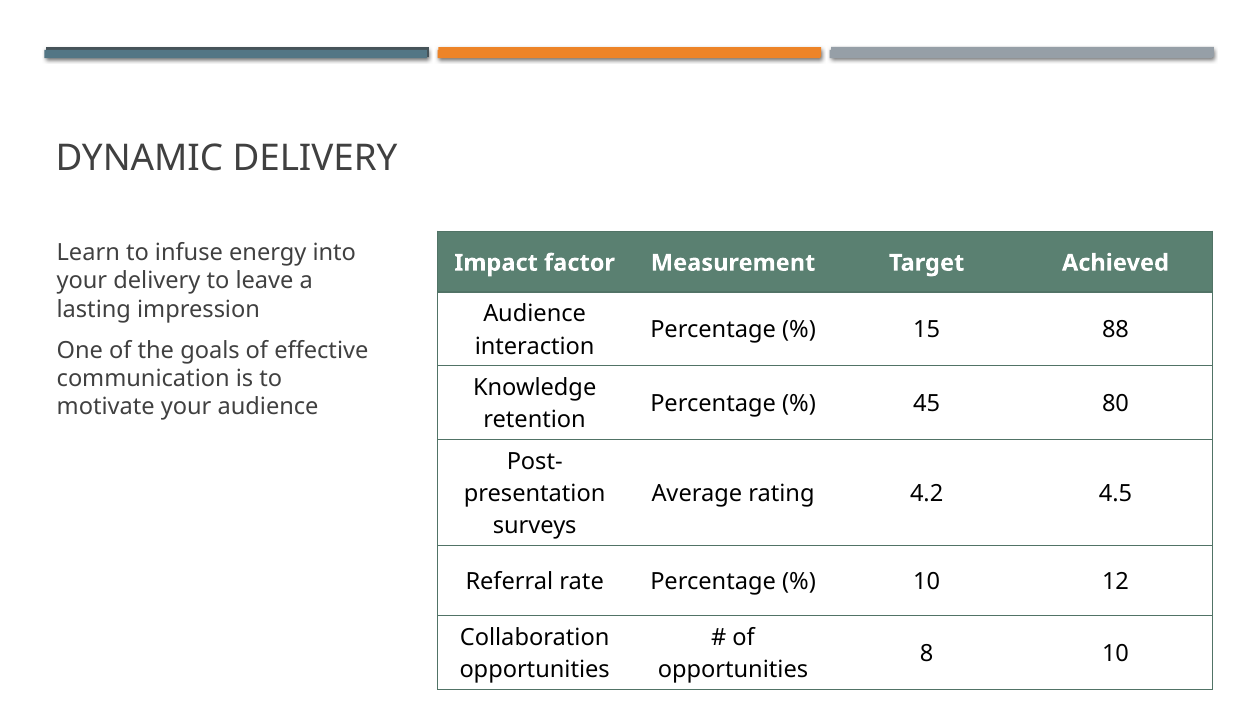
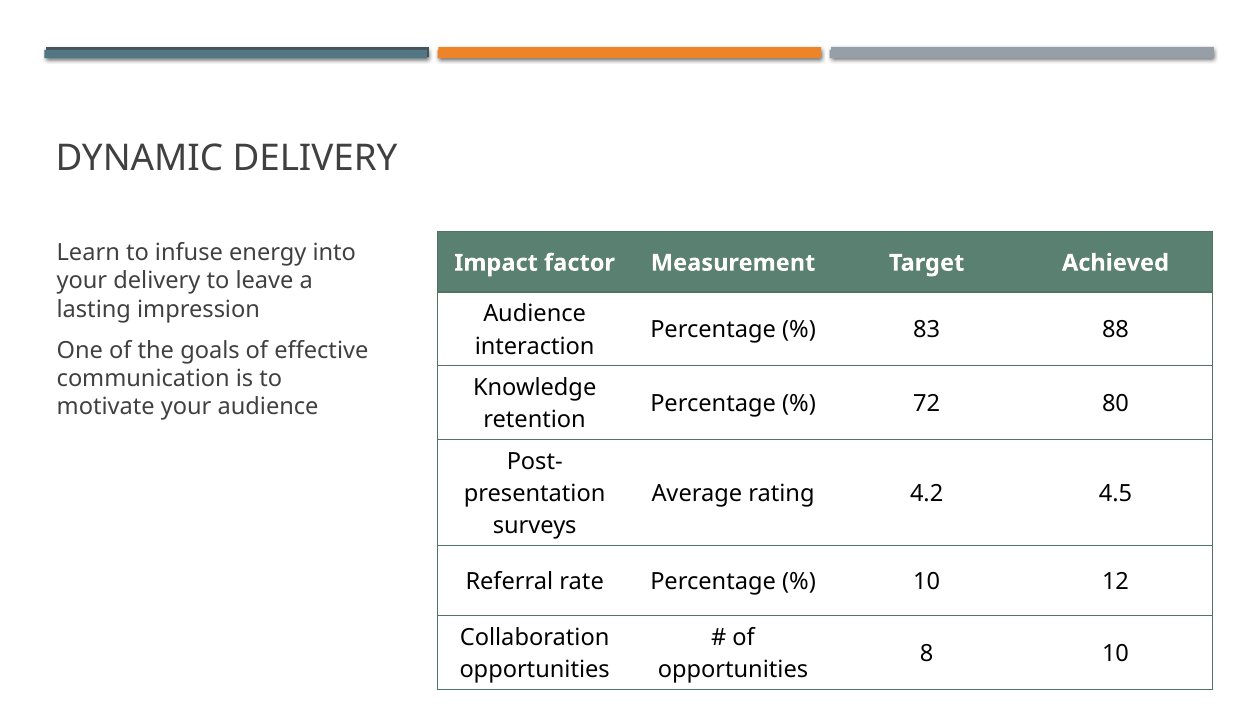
15: 15 -> 83
45: 45 -> 72
